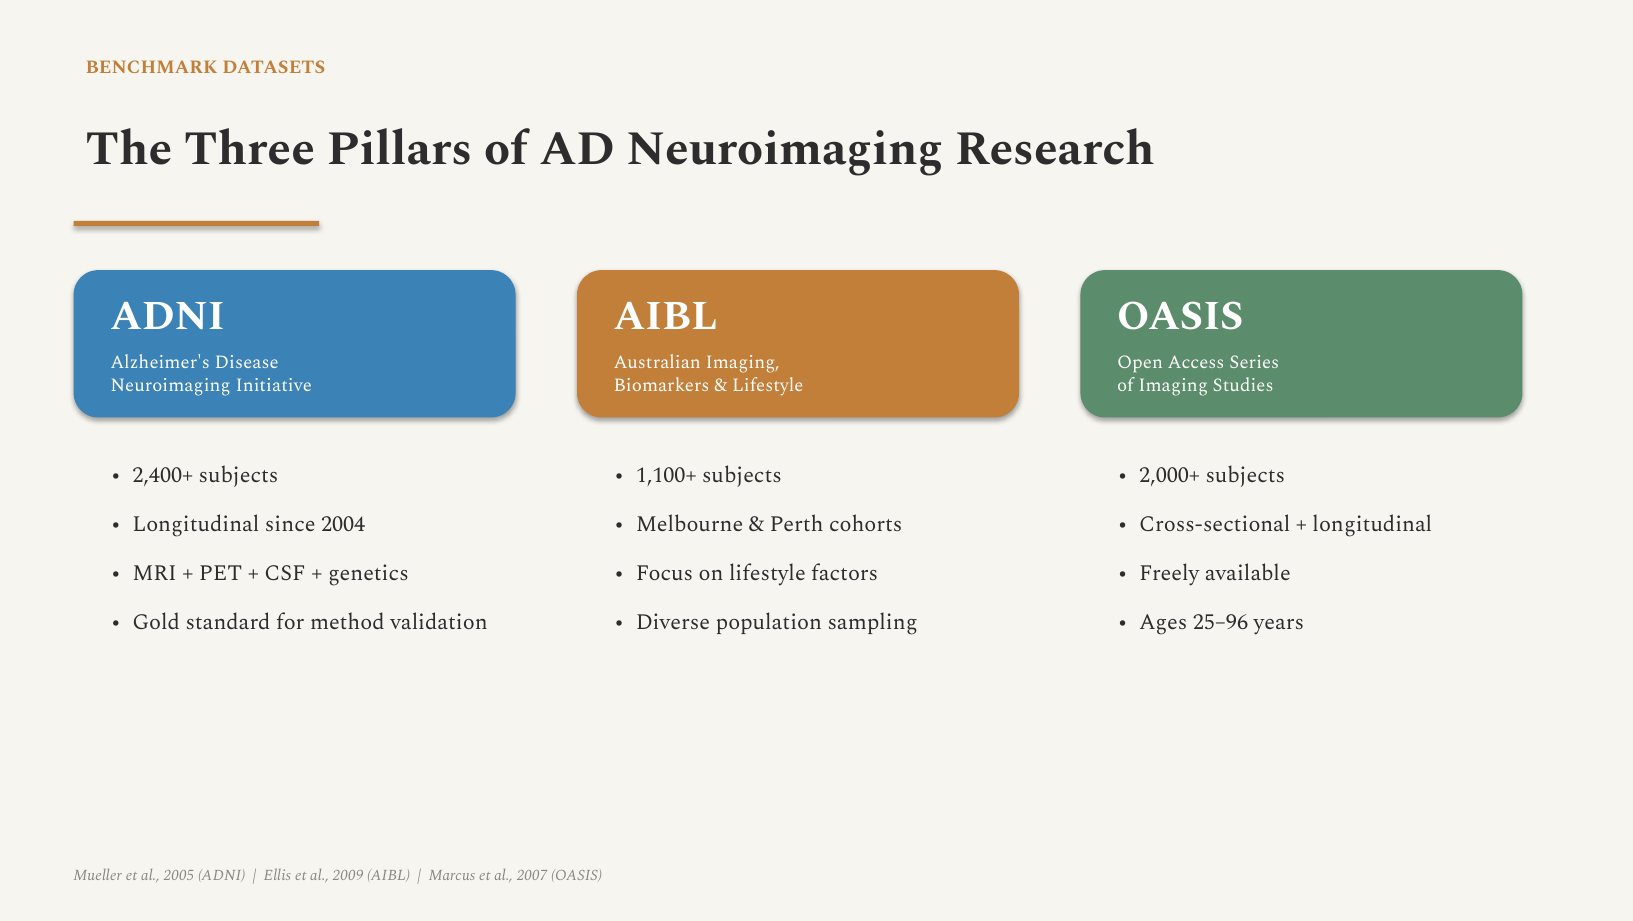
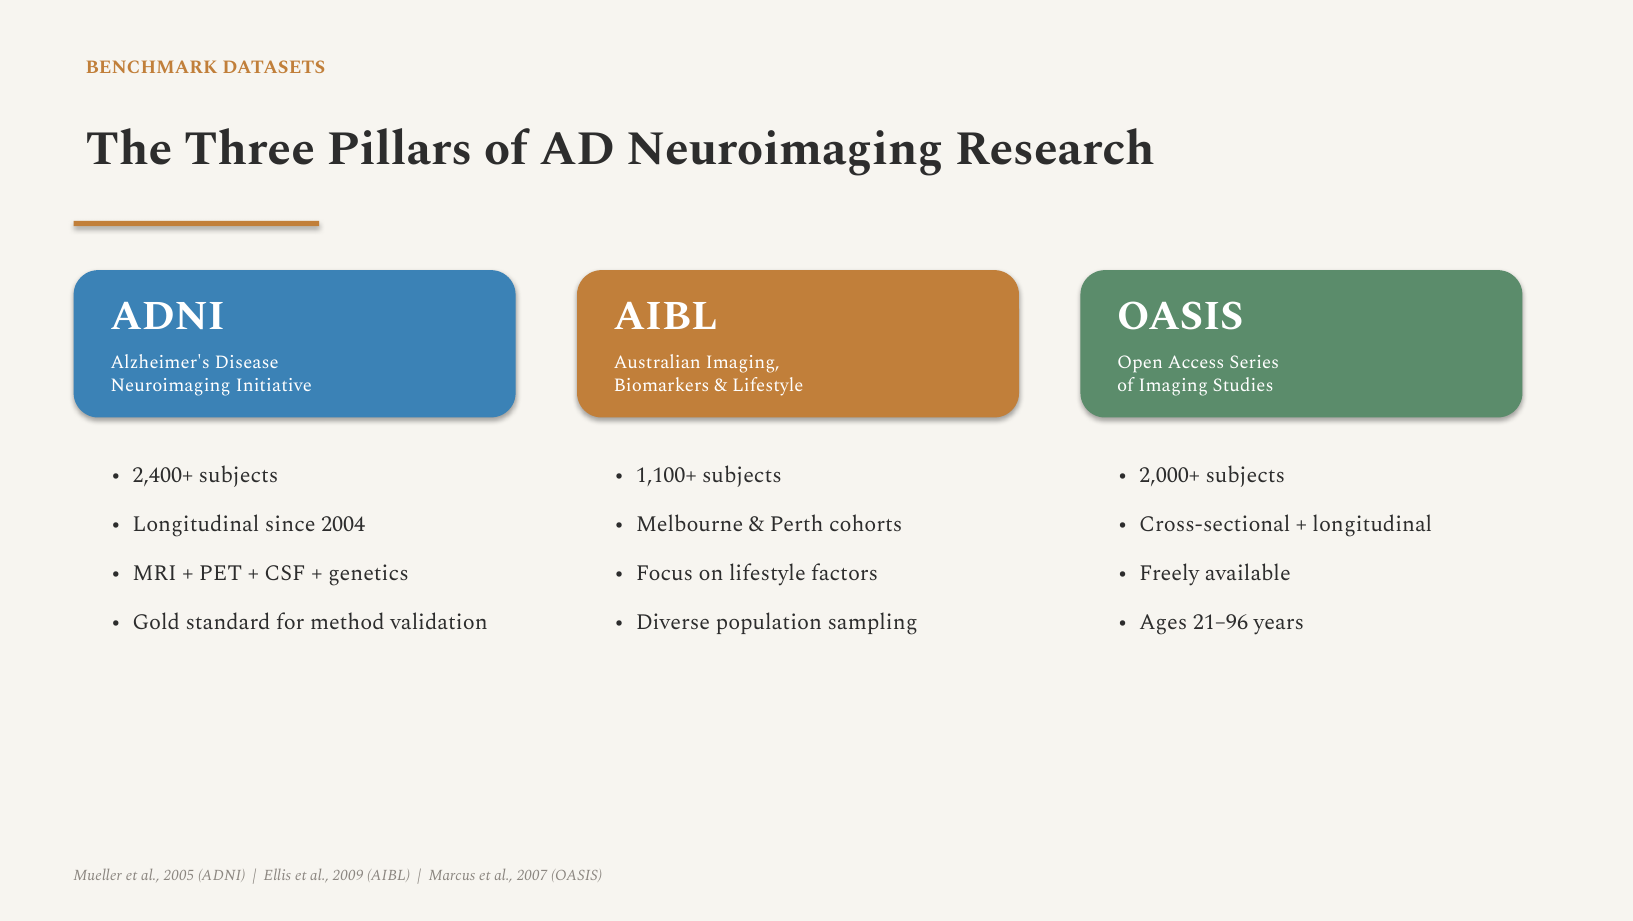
25–96: 25–96 -> 21–96
